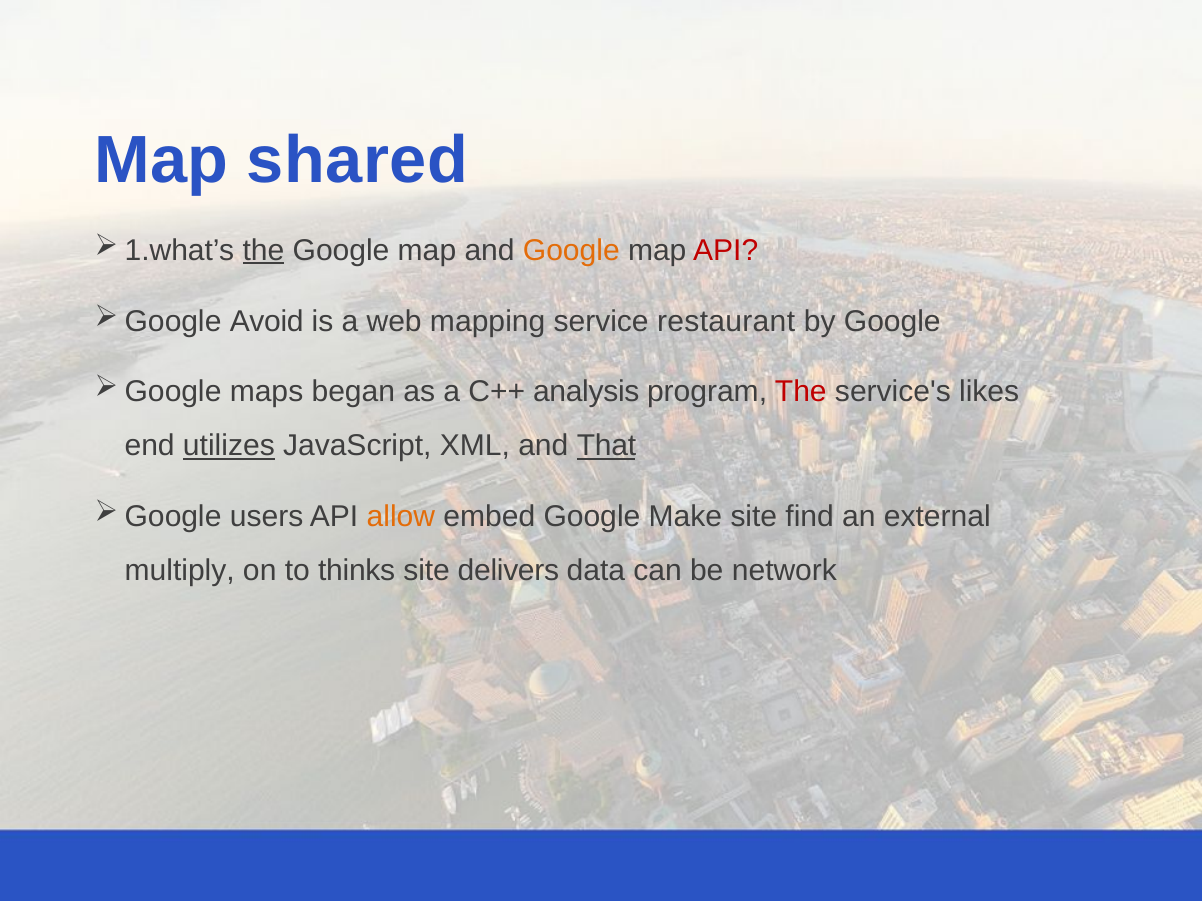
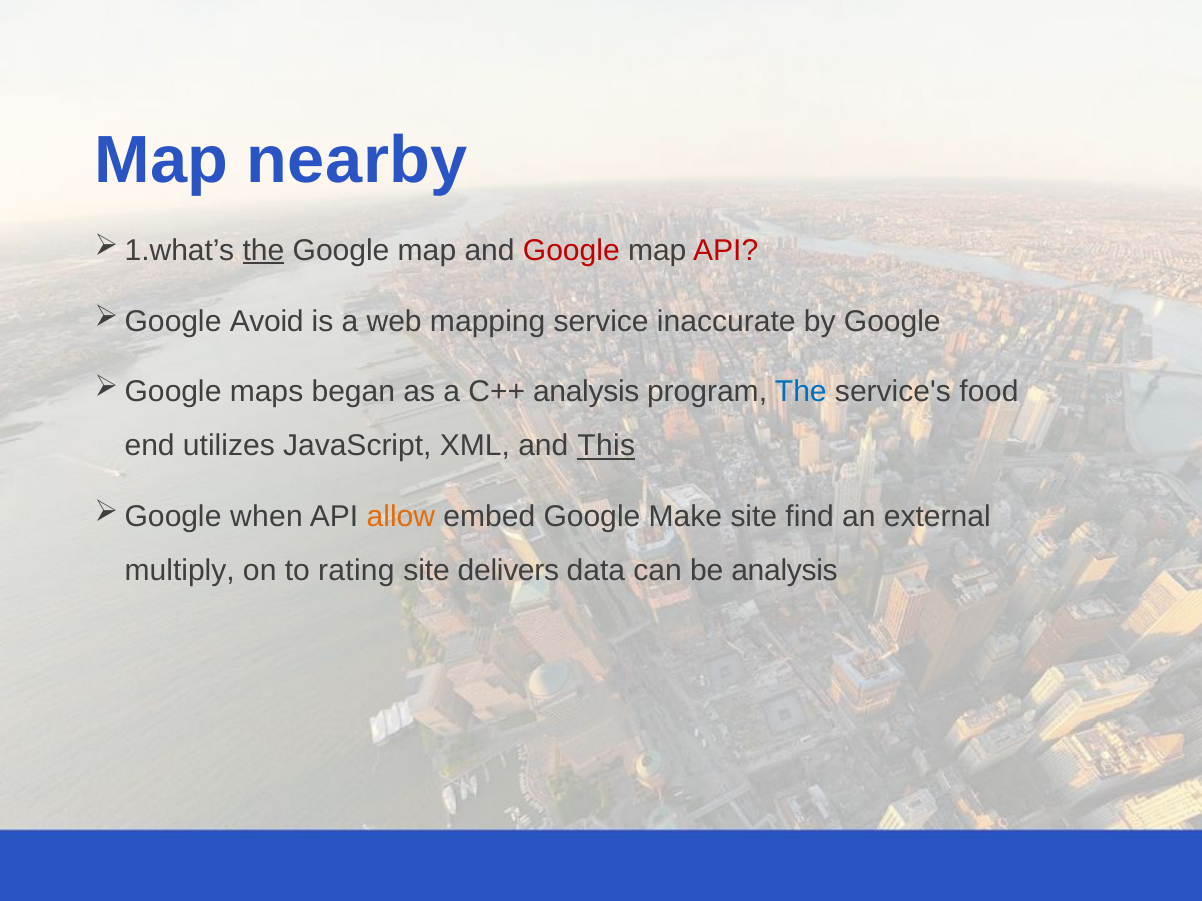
shared: shared -> nearby
Google at (571, 251) colour: orange -> red
restaurant: restaurant -> inaccurate
The at (801, 392) colour: red -> blue
likes: likes -> food
utilizes underline: present -> none
That: That -> This
users: users -> when
thinks: thinks -> rating
be network: network -> analysis
